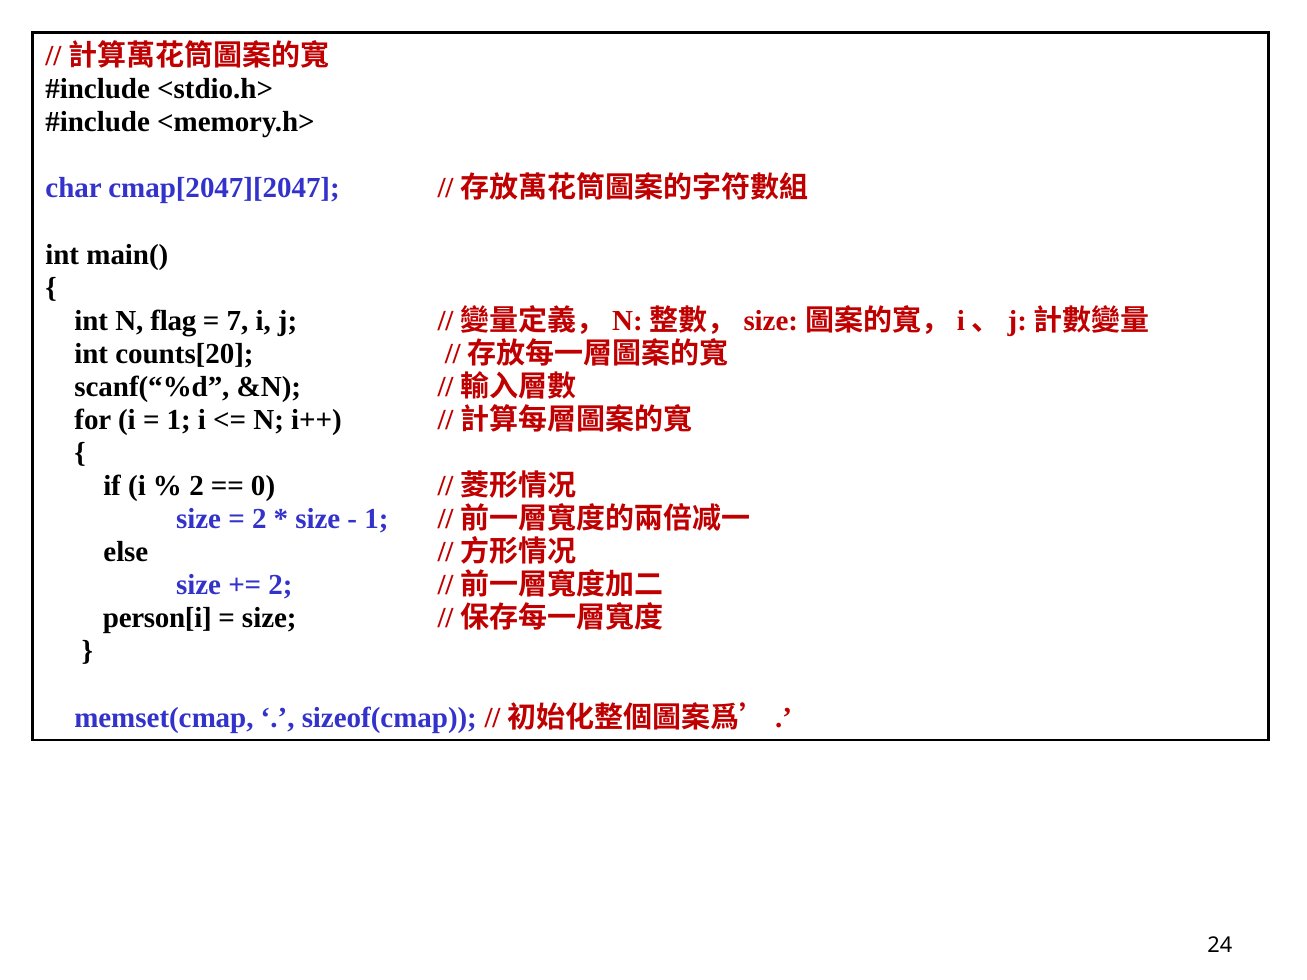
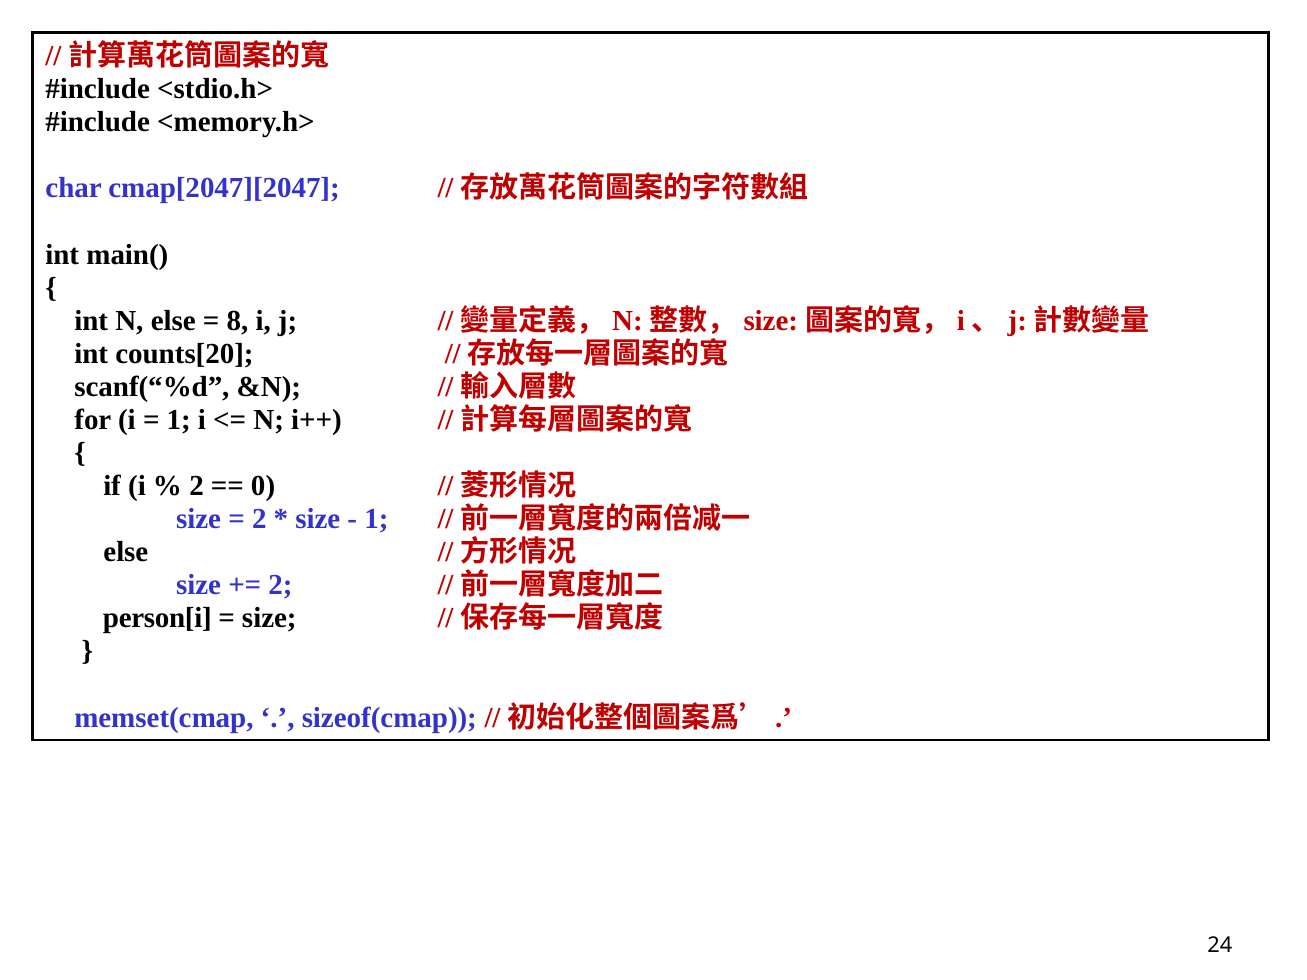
N flag: flag -> else
7: 7 -> 8
